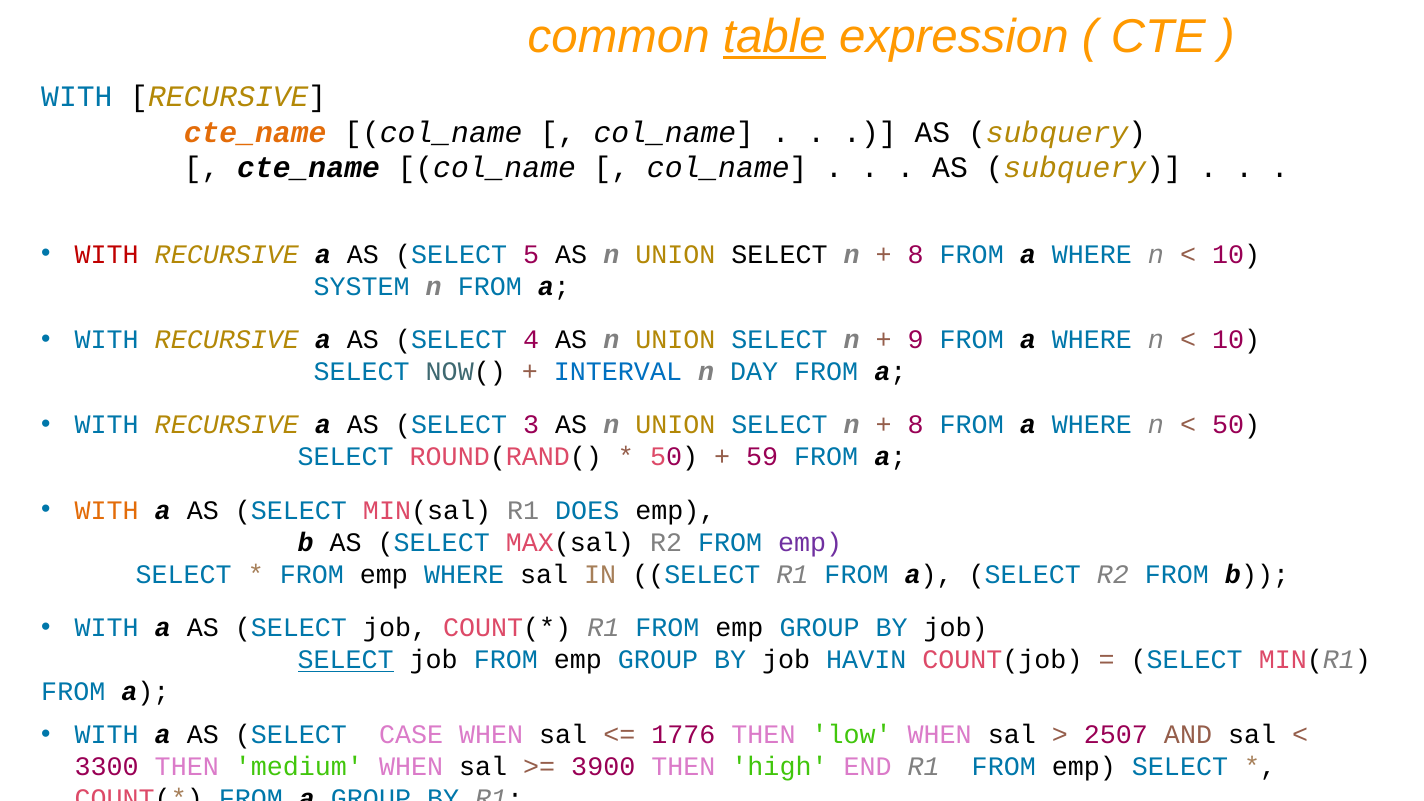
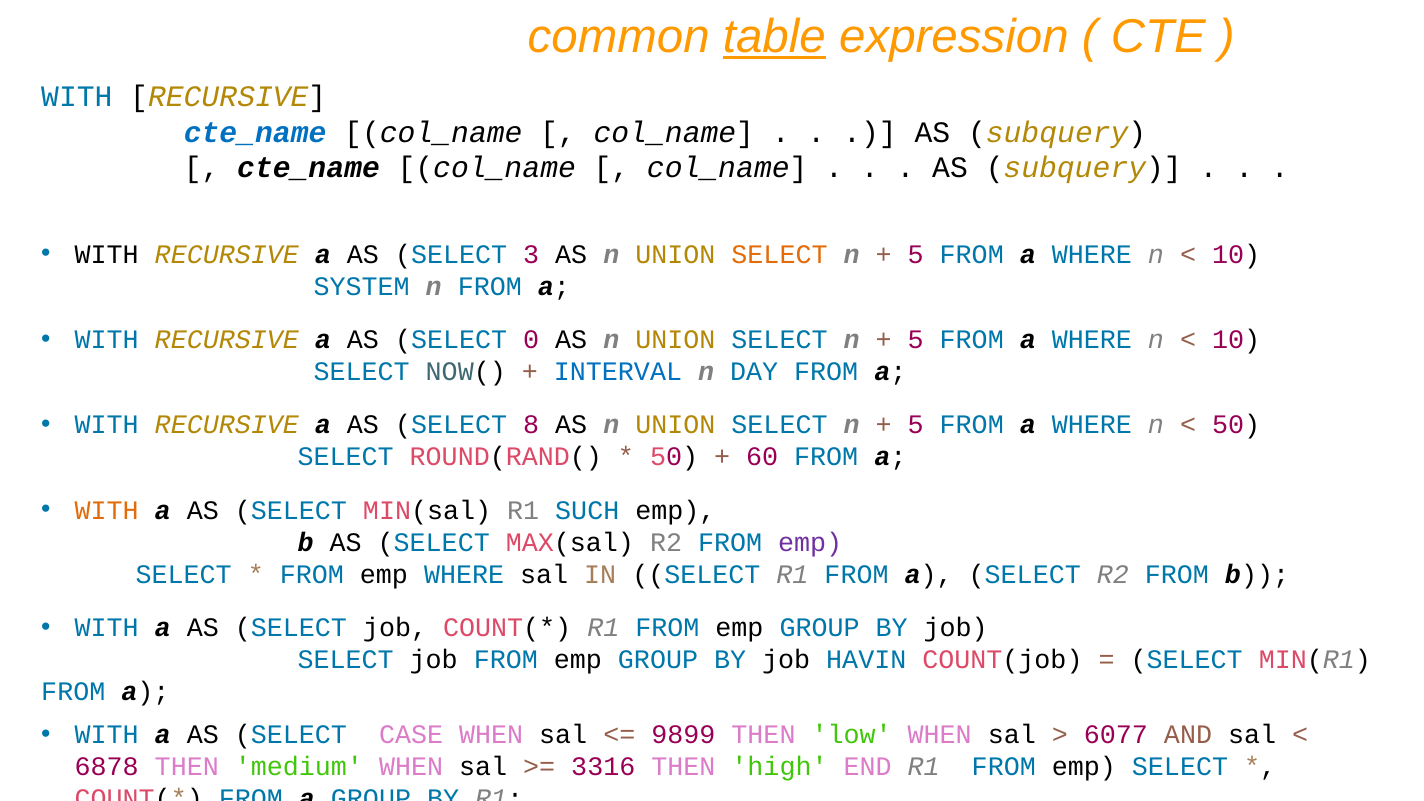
cte_name at (255, 132) colour: orange -> blue
WITH at (107, 254) colour: red -> black
5: 5 -> 3
SELECT at (780, 254) colour: black -> orange
8 at (916, 254): 8 -> 5
4: 4 -> 0
9 at (916, 340): 9 -> 5
3: 3 -> 8
8 at (916, 425): 8 -> 5
59: 59 -> 60
DOES: DOES -> SUCH
SELECT at (346, 660) underline: present -> none
1776: 1776 -> 9899
2507: 2507 -> 6077
3300: 3300 -> 6878
3900: 3900 -> 3316
